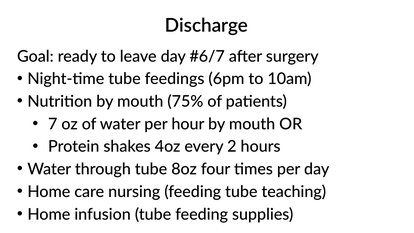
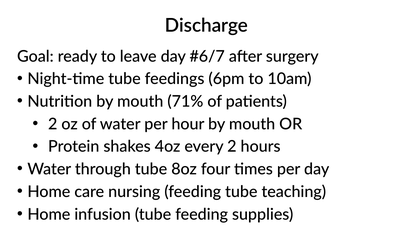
75%: 75% -> 71%
7 at (53, 124): 7 -> 2
